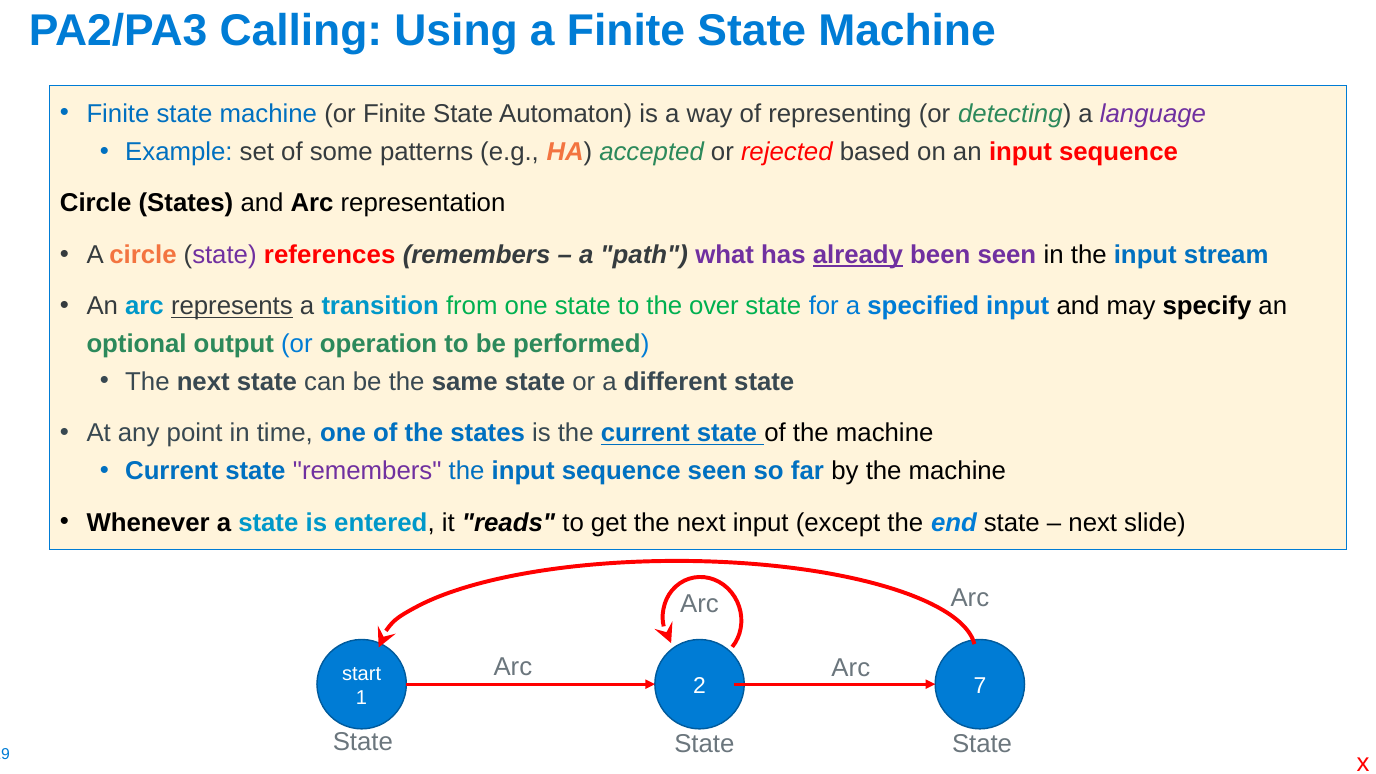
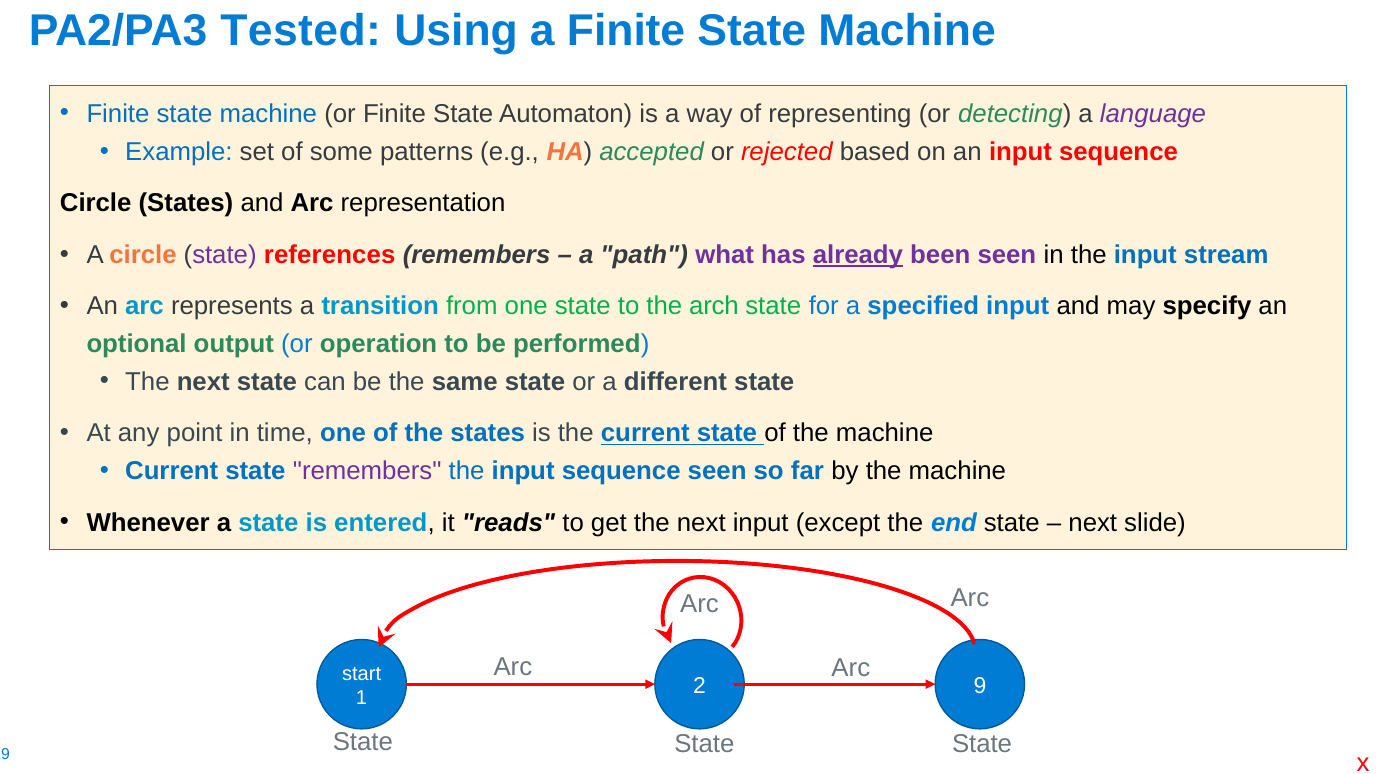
Calling: Calling -> Tested
represents underline: present -> none
over: over -> arch
7: 7 -> 9
